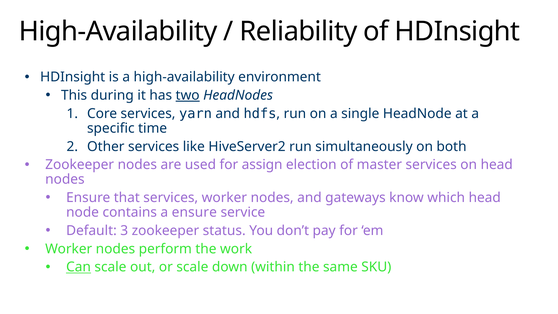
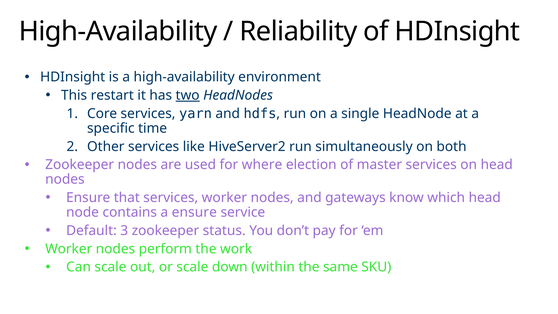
during: during -> restart
assign: assign -> where
Can underline: present -> none
